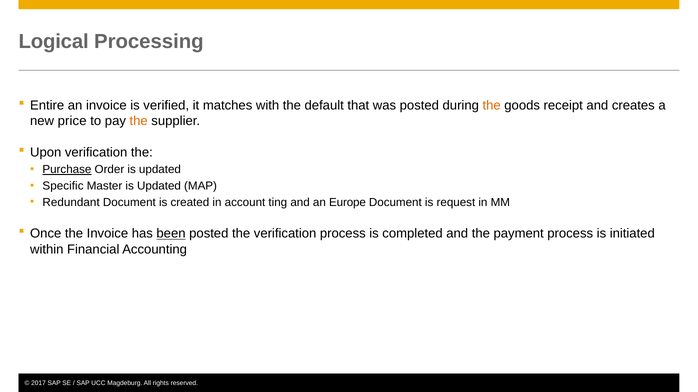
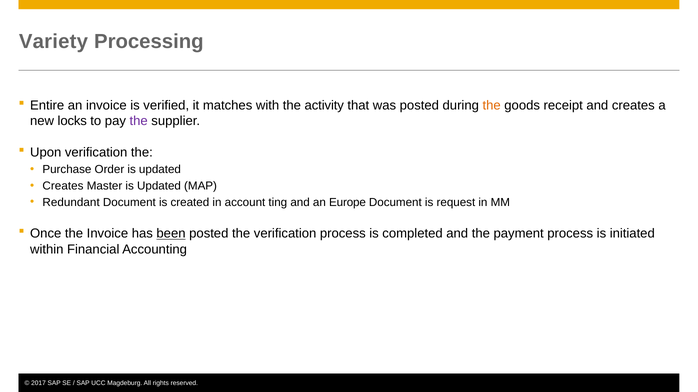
Logical: Logical -> Variety
default: default -> activity
price: price -> locks
the at (139, 121) colour: orange -> purple
Purchase underline: present -> none
Specific at (63, 186): Specific -> Creates
